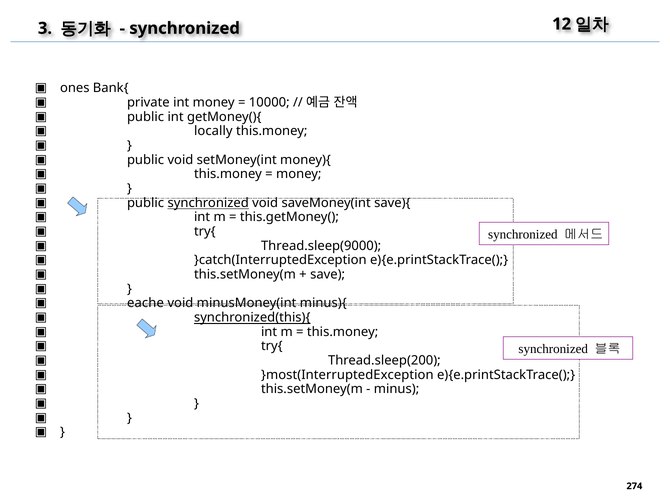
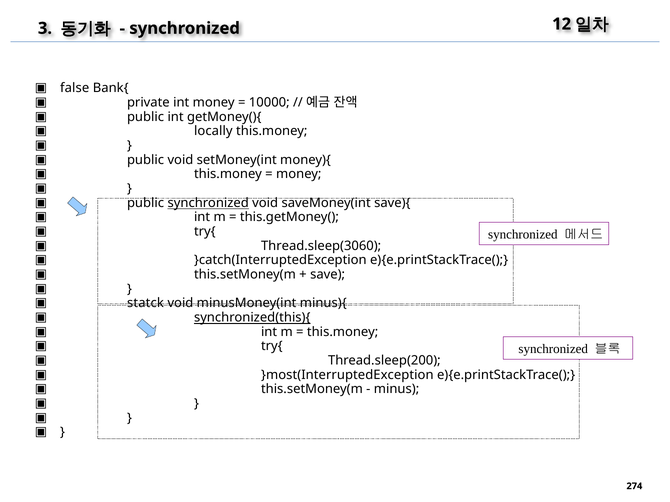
ones: ones -> false
Thread.sleep(9000: Thread.sleep(9000 -> Thread.sleep(3060
eache: eache -> statck
